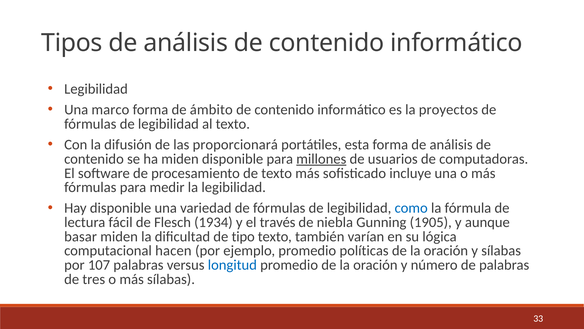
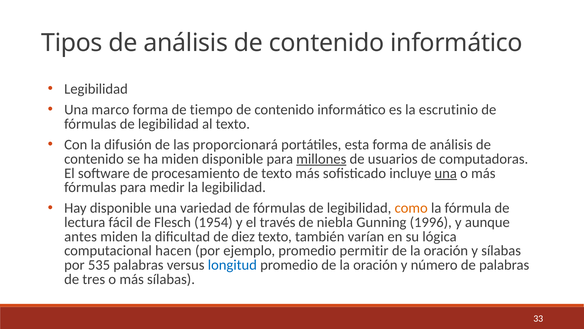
ámbito: ámbito -> tiempo
proyectos: proyectos -> escrutinio
una at (446, 173) underline: none -> present
como colour: blue -> orange
1934: 1934 -> 1954
1905: 1905 -> 1996
basar: basar -> antes
tipo: tipo -> diez
políticas: políticas -> permitir
107: 107 -> 535
